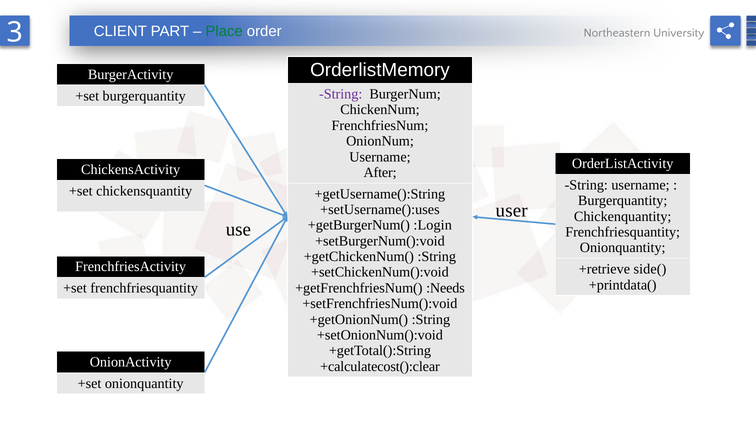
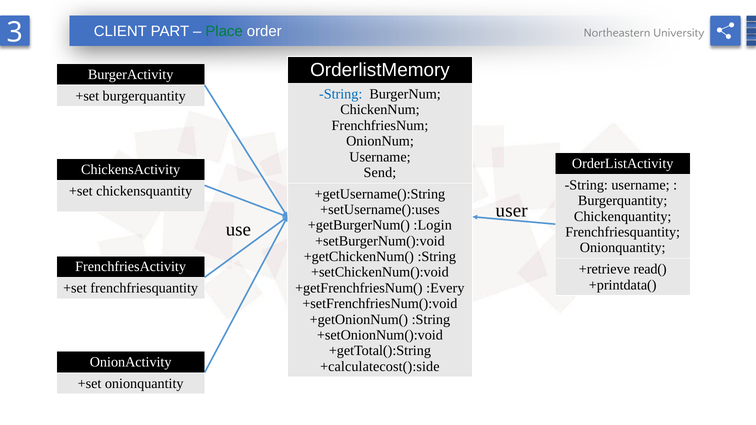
String at (341, 94) colour: purple -> blue
After: After -> Send
side(: side( -> read(
:Needs: :Needs -> :Every
+calculatecost():clear: +calculatecost():clear -> +calculatecost():side
